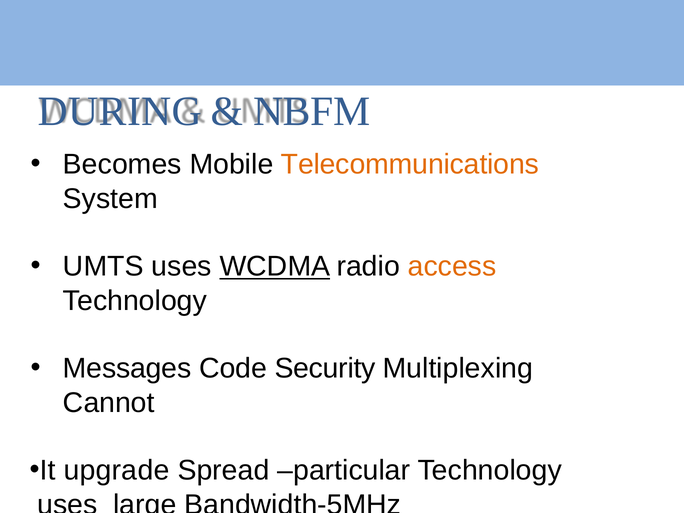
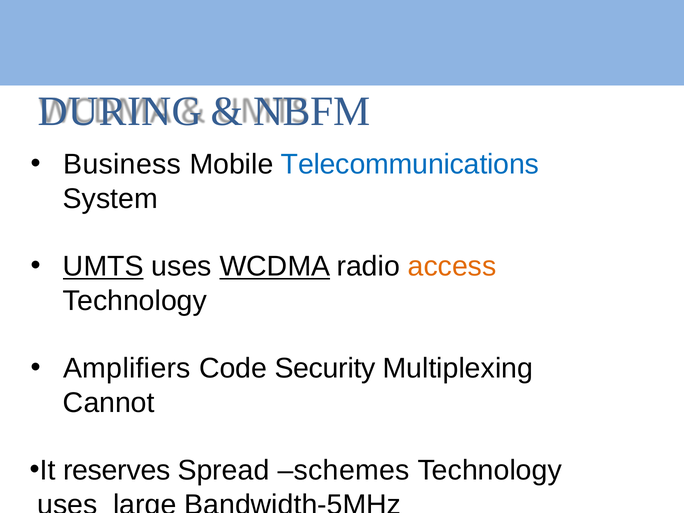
Becomes: Becomes -> Business
Telecommunications colour: orange -> blue
UMTS underline: none -> present
Messages: Messages -> Amplifiers
upgrade: upgrade -> reserves
particular: particular -> schemes
